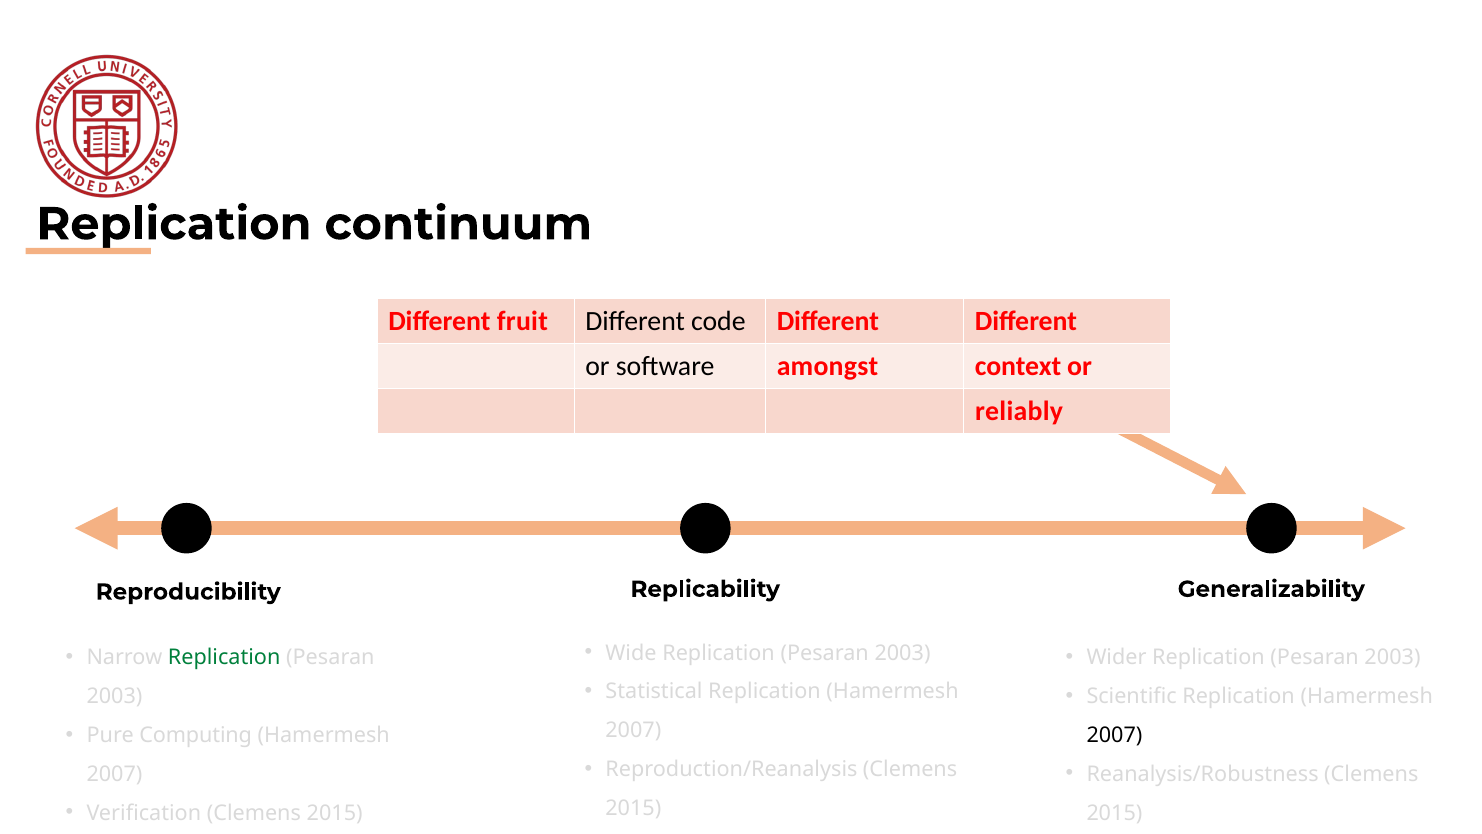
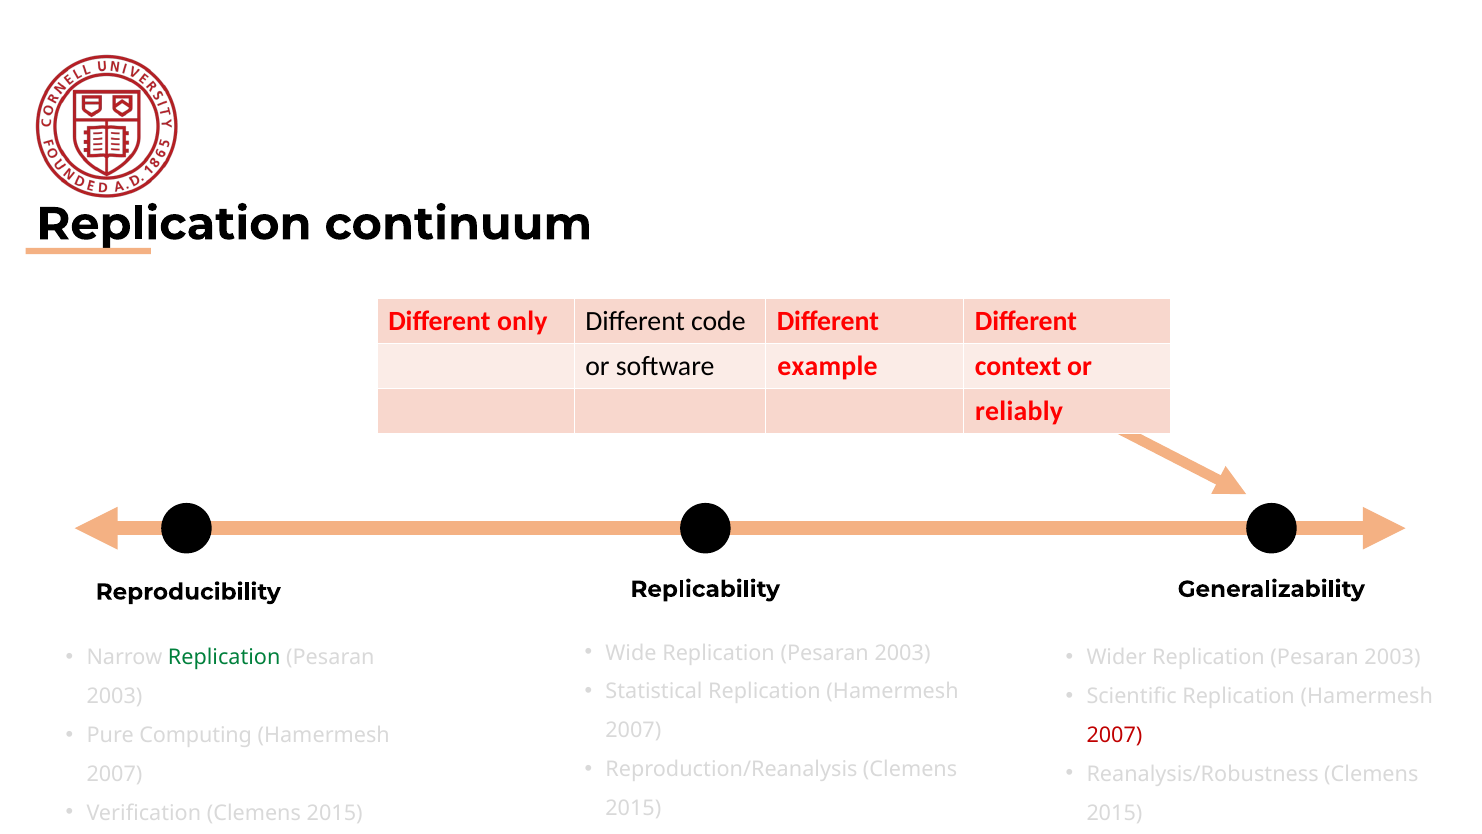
fruit: fruit -> only
amongst: amongst -> example
2007 at (1114, 735) colour: black -> red
